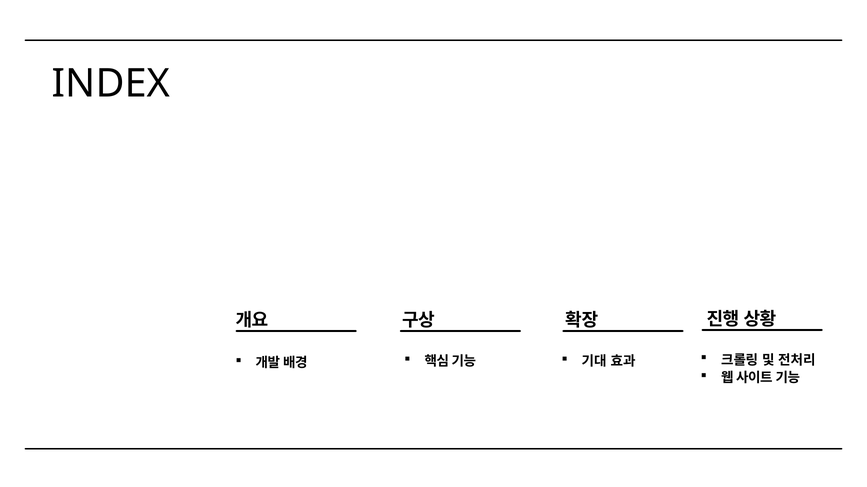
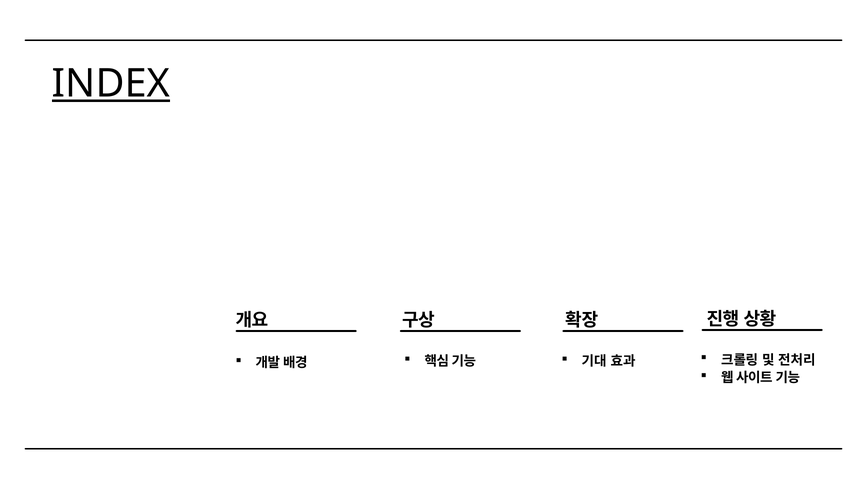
INDEX underline: none -> present
